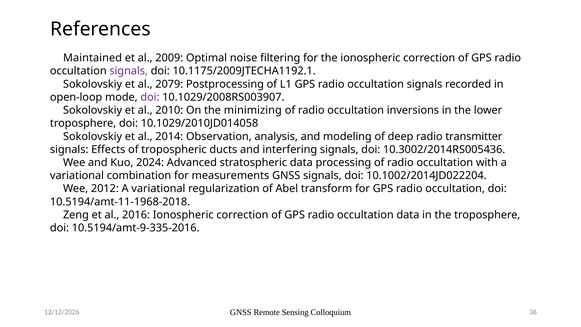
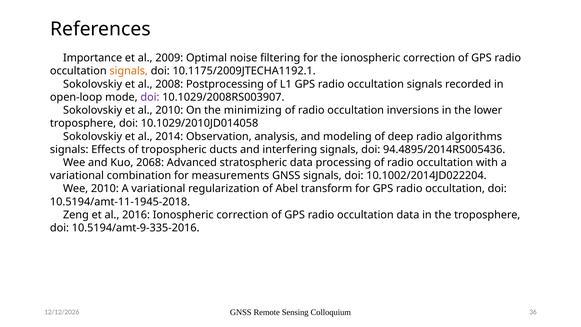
Maintained: Maintained -> Importance
signals at (129, 71) colour: purple -> orange
2079: 2079 -> 2008
transmitter: transmitter -> algorithms
10.3002/2014RS005436: 10.3002/2014RS005436 -> 94.4895/2014RS005436
2024: 2024 -> 2068
Wee 2012: 2012 -> 2010
10.5194/amt-11-1968-2018: 10.5194/amt-11-1968-2018 -> 10.5194/amt-11-1945-2018
